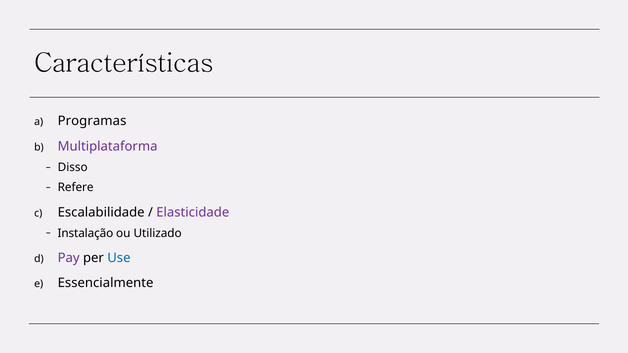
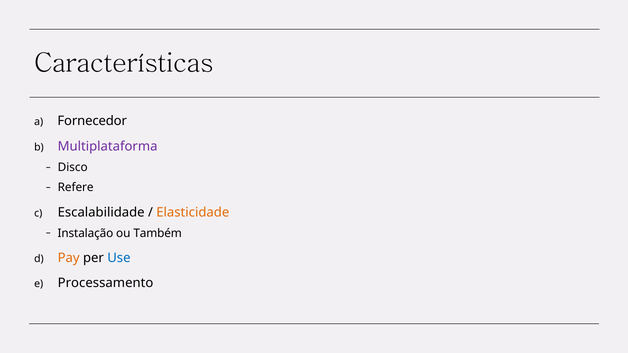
Programas: Programas -> Fornecedor
Disso: Disso -> Disco
Elasticidade colour: purple -> orange
Utilizado: Utilizado -> Também
Pay colour: purple -> orange
Essencialmente: Essencialmente -> Processamento
